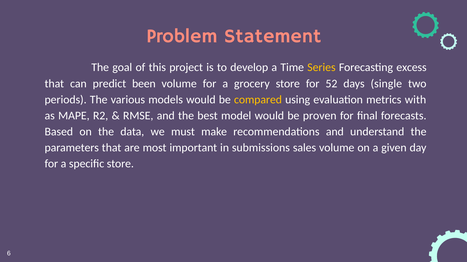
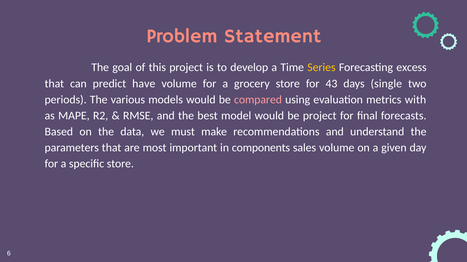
been: been -> have
52: 52 -> 43
compared colour: yellow -> pink
be proven: proven -> project
submissions: submissions -> components
